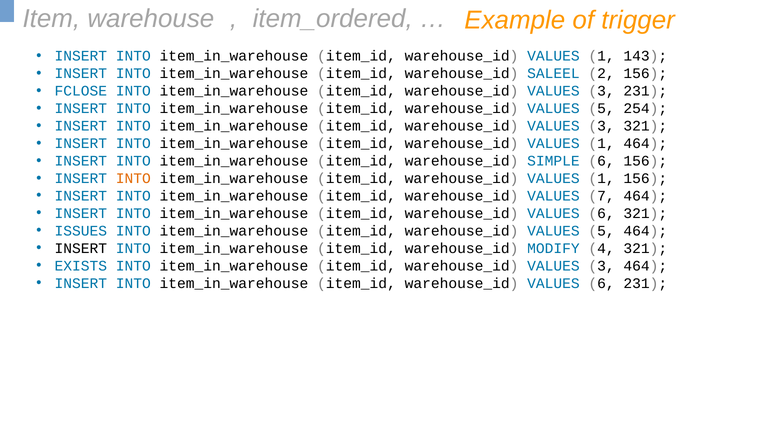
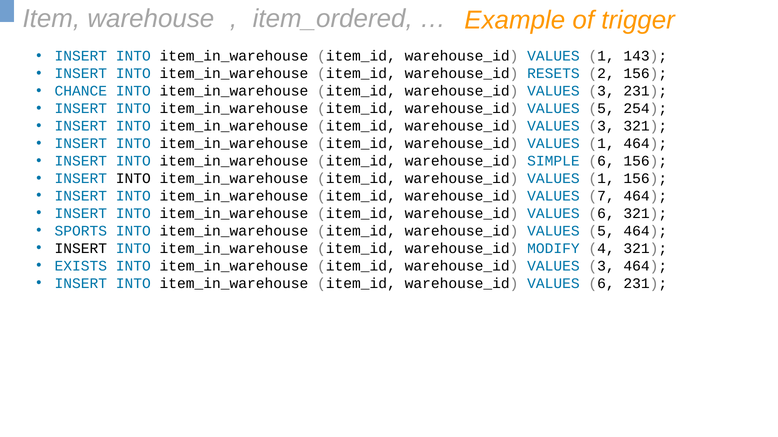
SALEEL: SALEEL -> RESETS
FCLOSE: FCLOSE -> CHANCE
INTO at (133, 179) colour: orange -> black
ISSUES: ISSUES -> SPORTS
